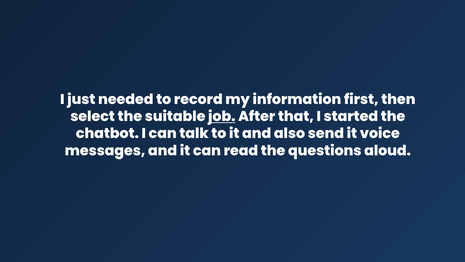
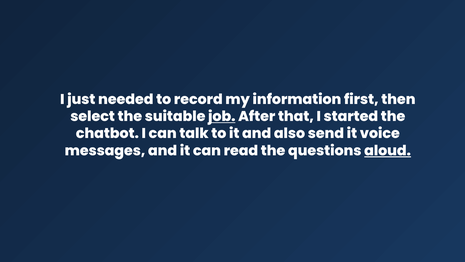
aloud underline: none -> present
